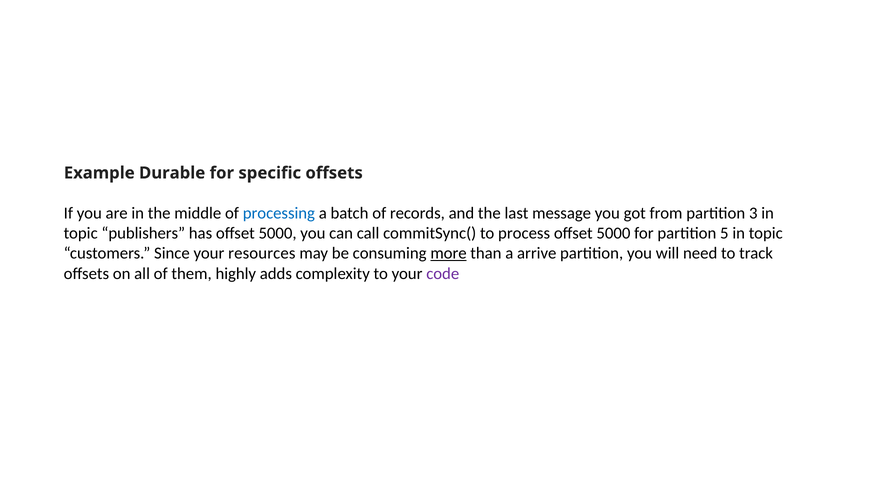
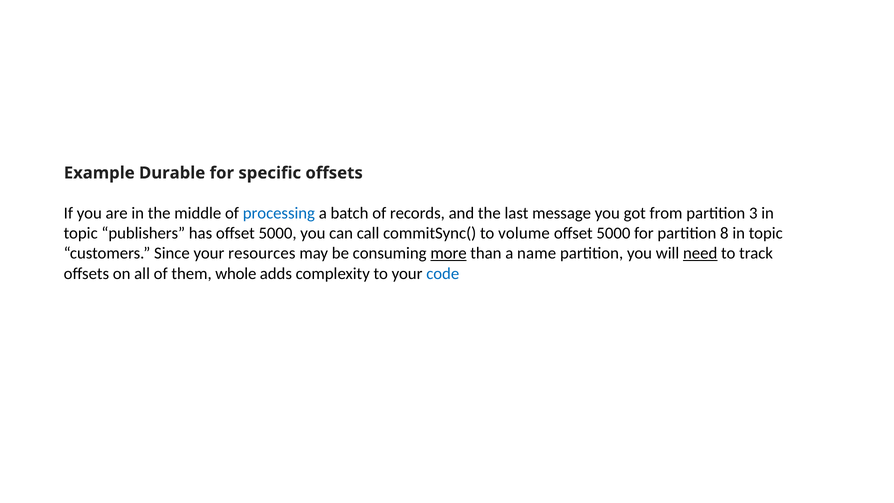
process: process -> volume
5: 5 -> 8
arrive: arrive -> name
need underline: none -> present
highly: highly -> whole
code colour: purple -> blue
